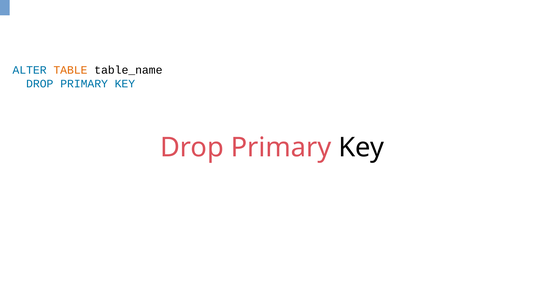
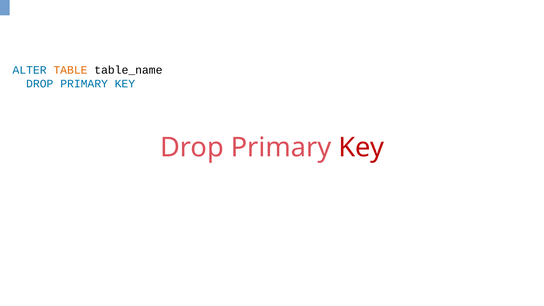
Key at (361, 148) colour: black -> red
